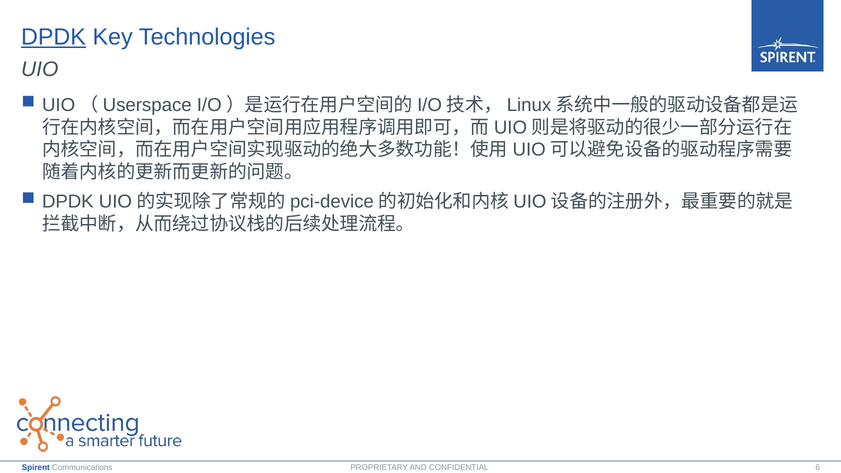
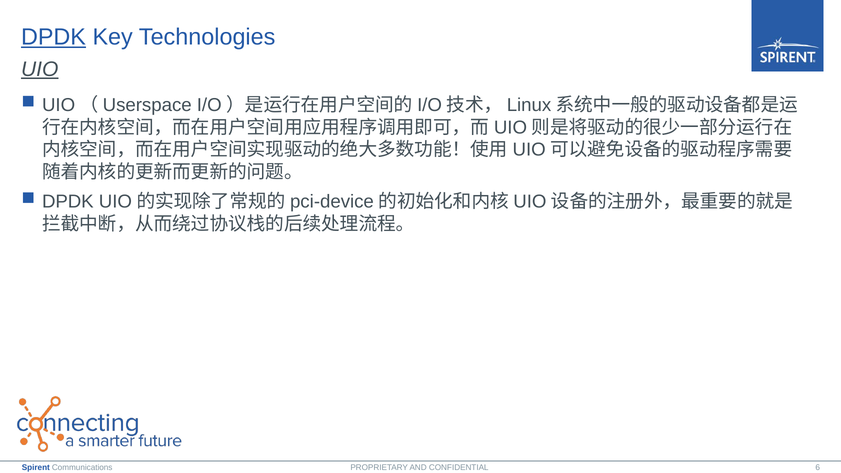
UIO underline: none -> present
